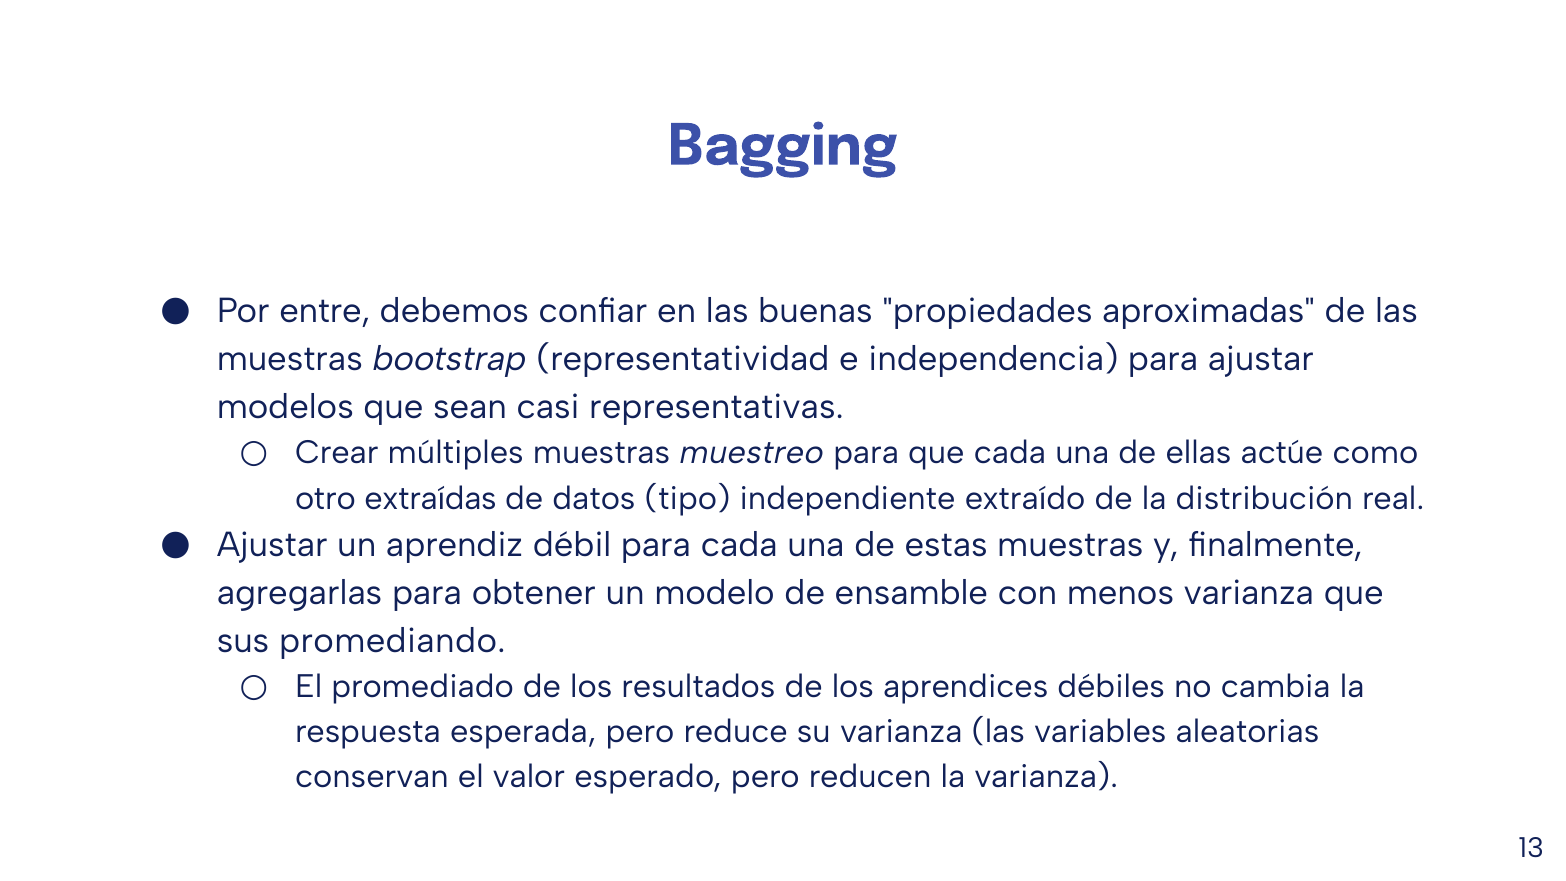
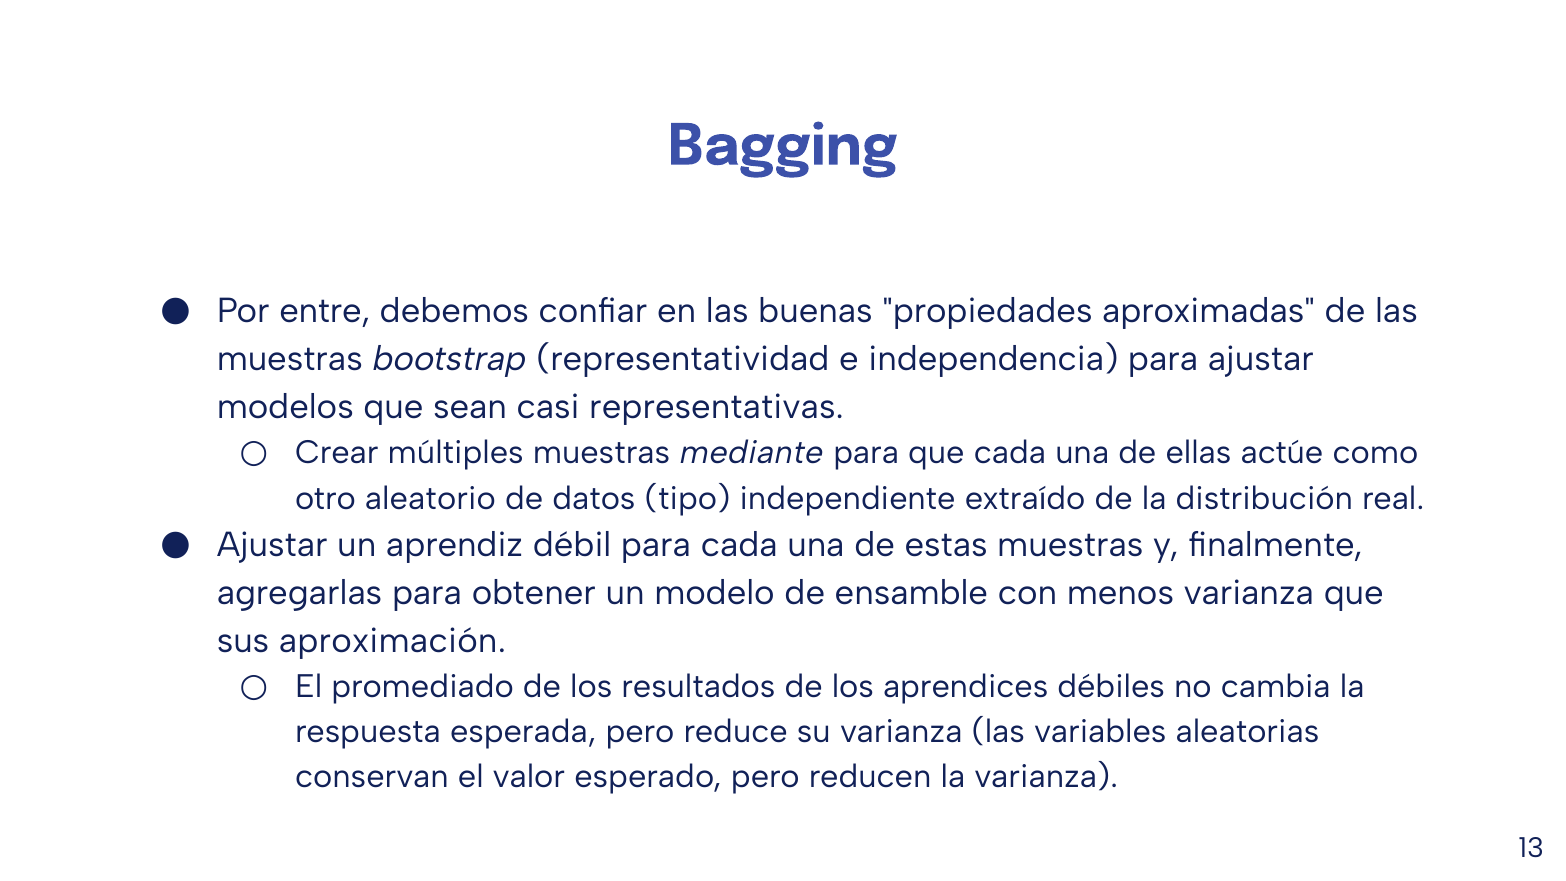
muestreo: muestreo -> mediante
extraídas: extraídas -> aleatorio
promediando: promediando -> aproximación
